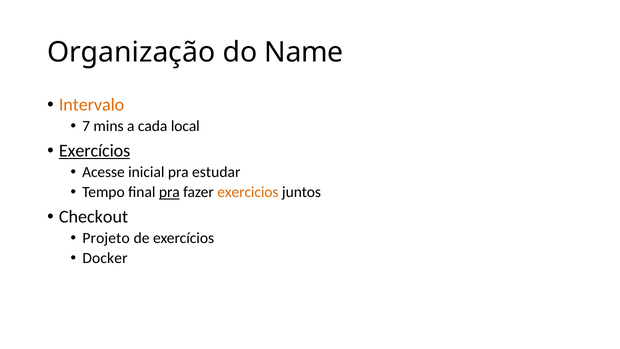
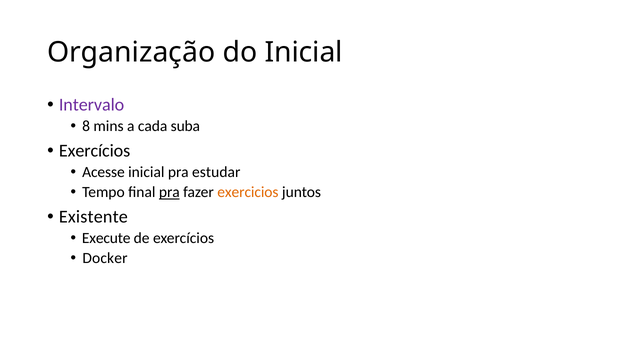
do Name: Name -> Inicial
Intervalo colour: orange -> purple
7: 7 -> 8
local: local -> suba
Exercícios at (95, 151) underline: present -> none
Checkout: Checkout -> Existente
Projeto: Projeto -> Execute
